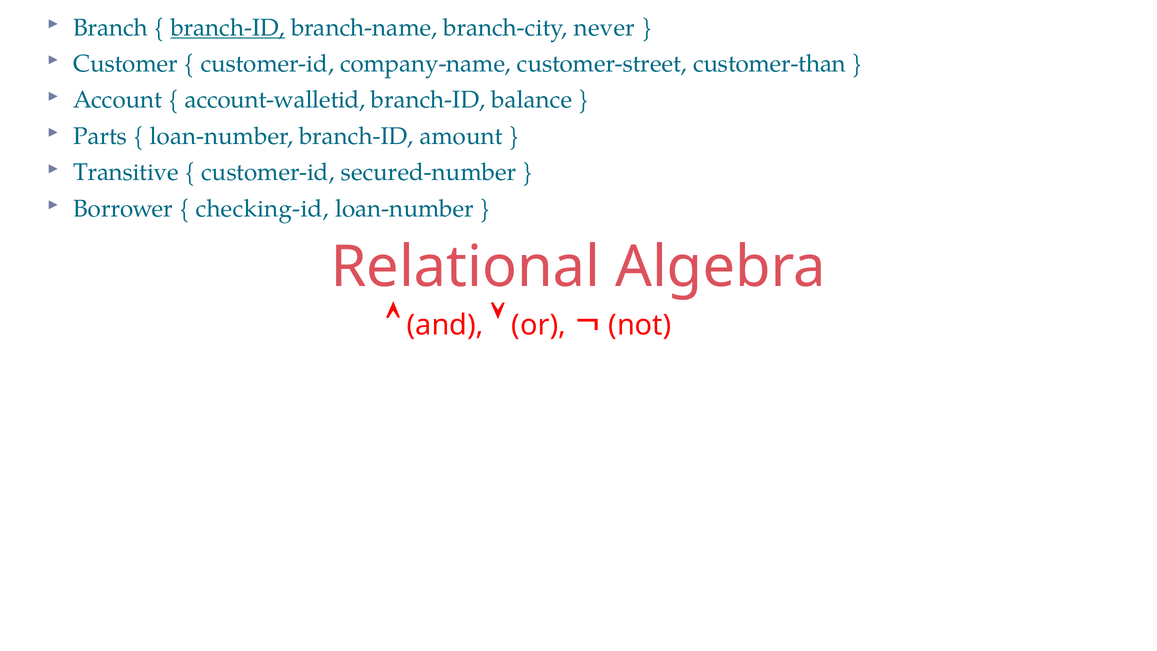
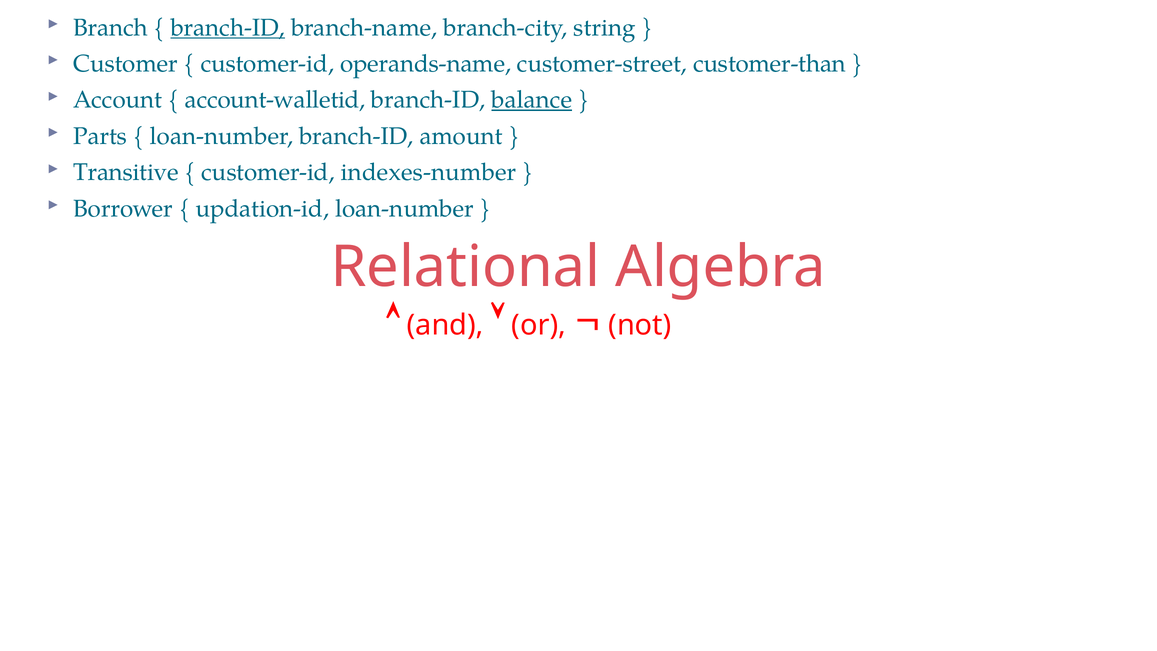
never: never -> string
company-name: company-name -> operands-name
balance underline: none -> present
secured-number: secured-number -> indexes-number
checking-id: checking-id -> updation-id
